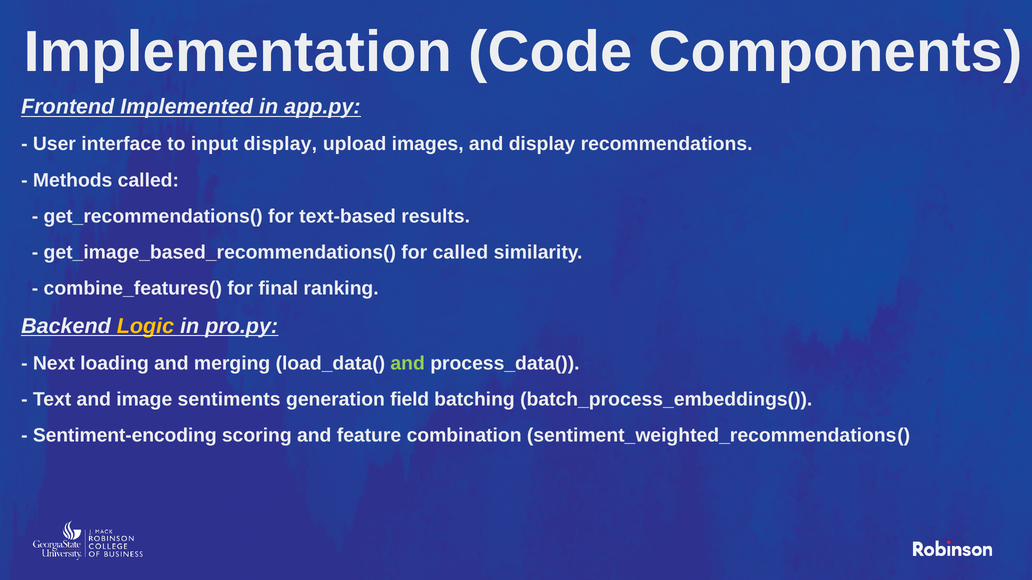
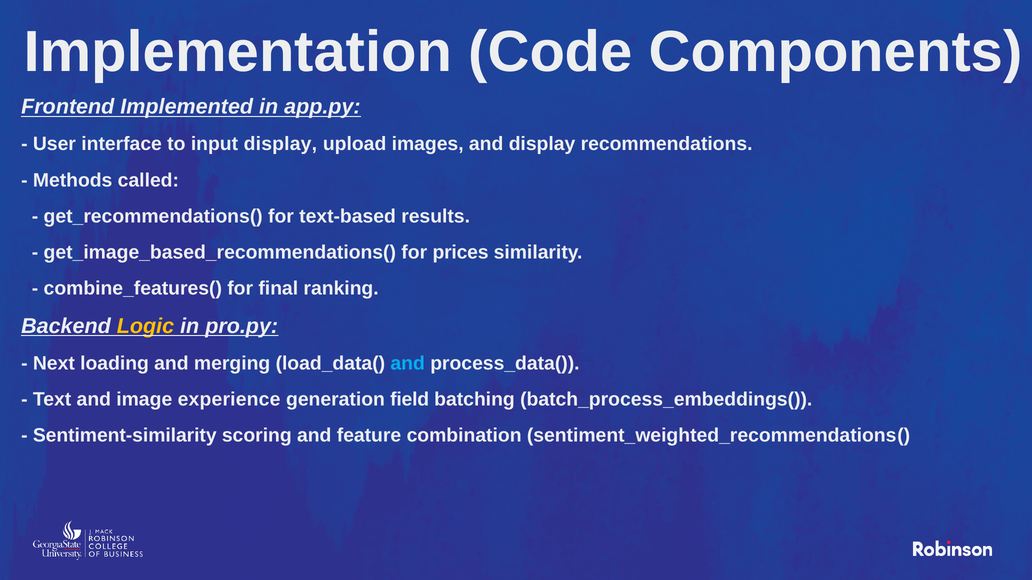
for called: called -> prices
and at (408, 363) colour: light green -> light blue
sentiments: sentiments -> experience
Sentiment-encoding: Sentiment-encoding -> Sentiment-similarity
